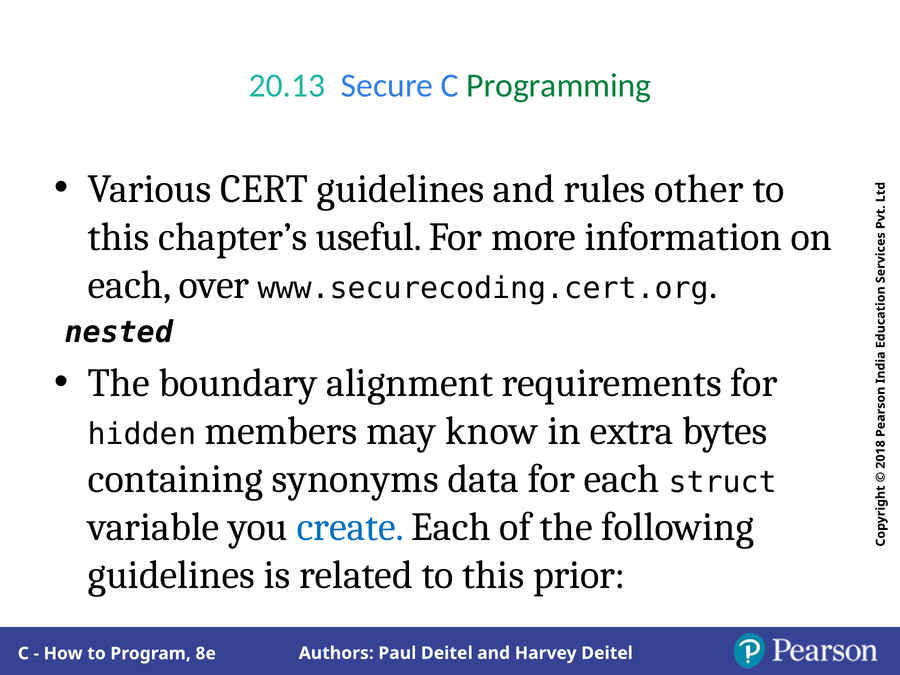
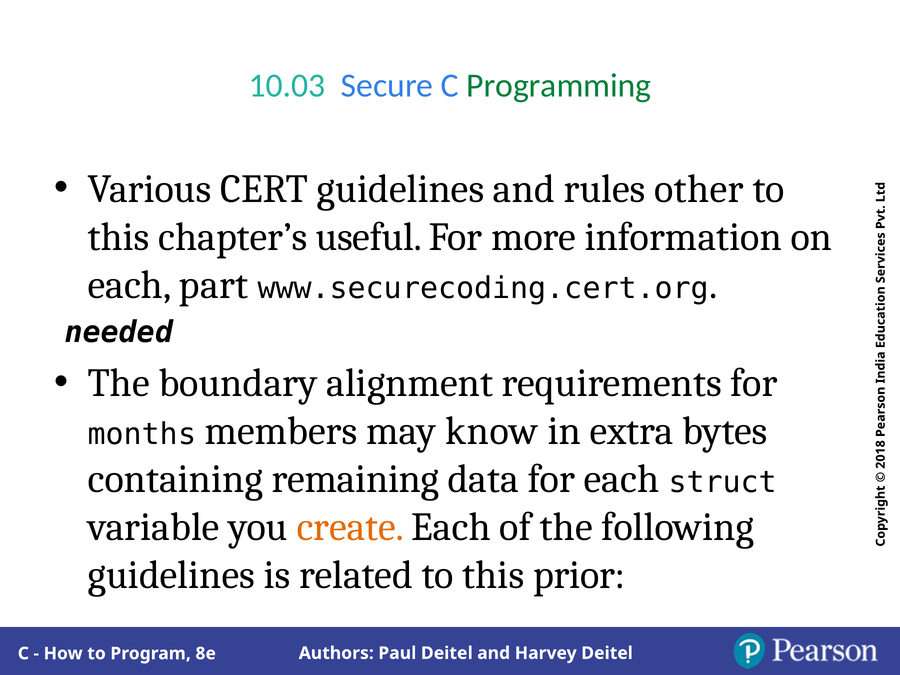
20.13: 20.13 -> 10.03
over: over -> part
nested: nested -> needed
hidden: hidden -> months
synonyms: synonyms -> remaining
create colour: blue -> orange
